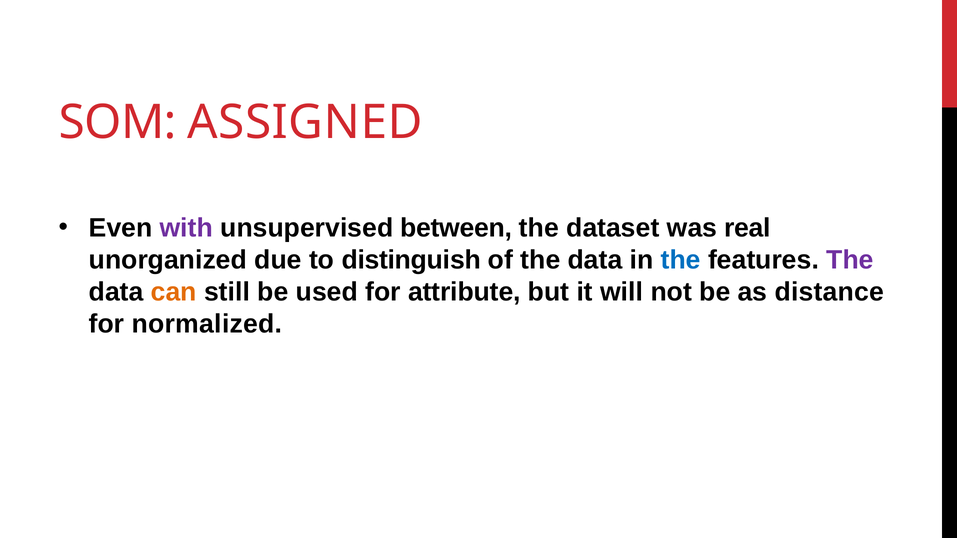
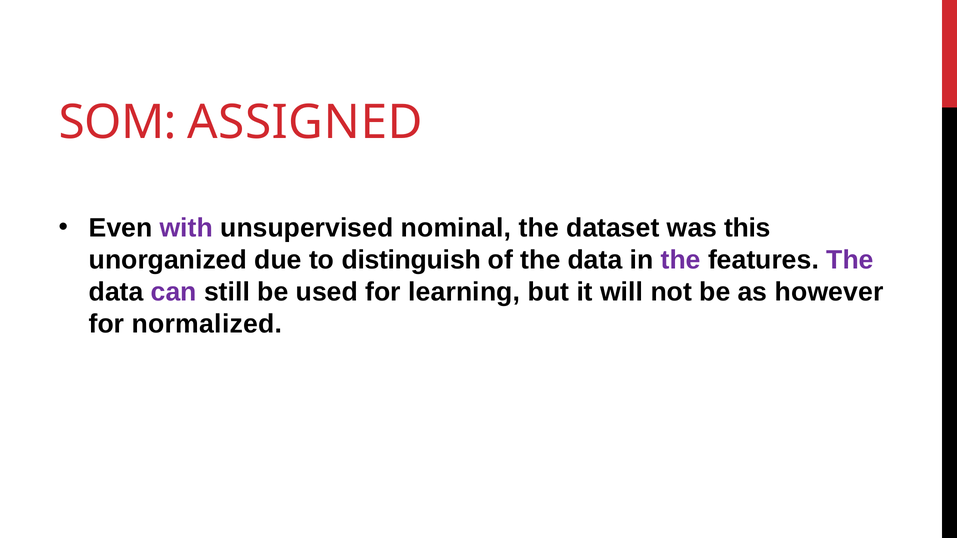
between: between -> nominal
real: real -> this
the at (681, 260) colour: blue -> purple
can colour: orange -> purple
attribute: attribute -> learning
distance: distance -> however
